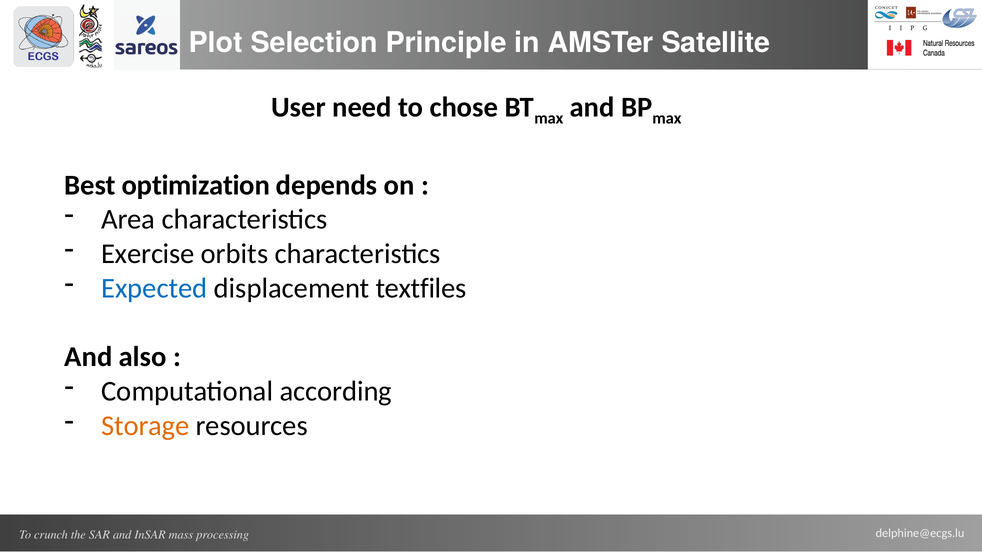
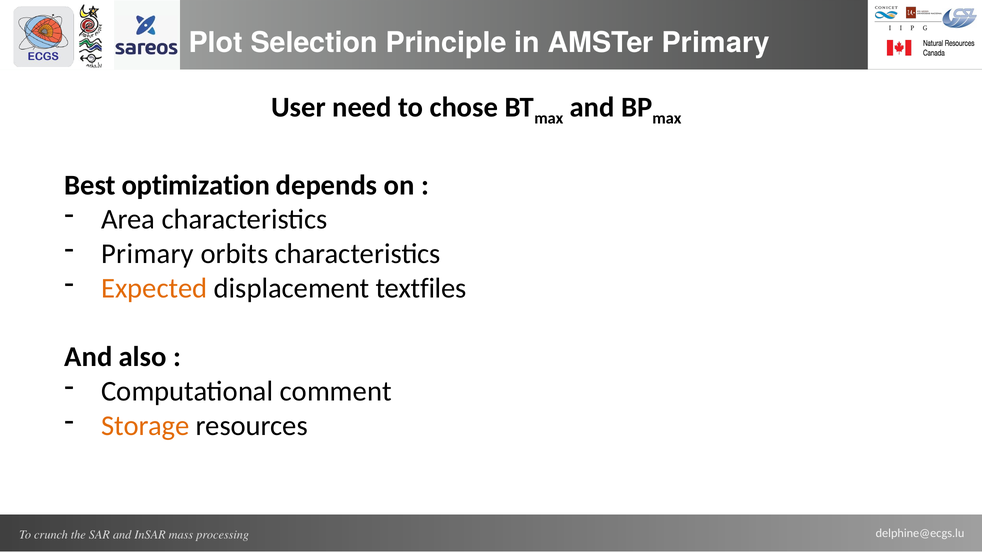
AMSTer Satellite: Satellite -> Primary
Exercise at (148, 254): Exercise -> Primary
Expected colour: blue -> orange
according: according -> comment
